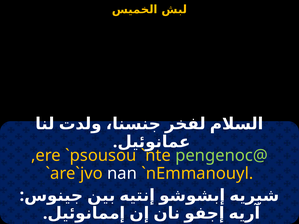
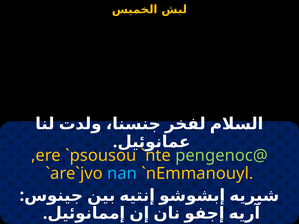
nan colour: white -> light blue
